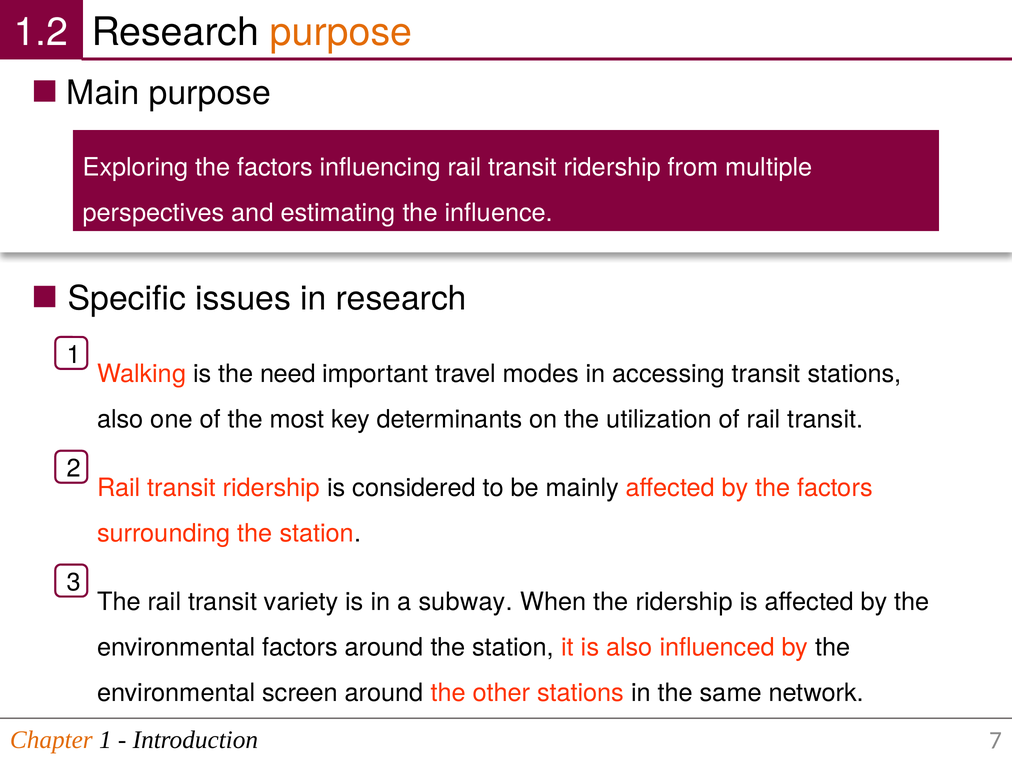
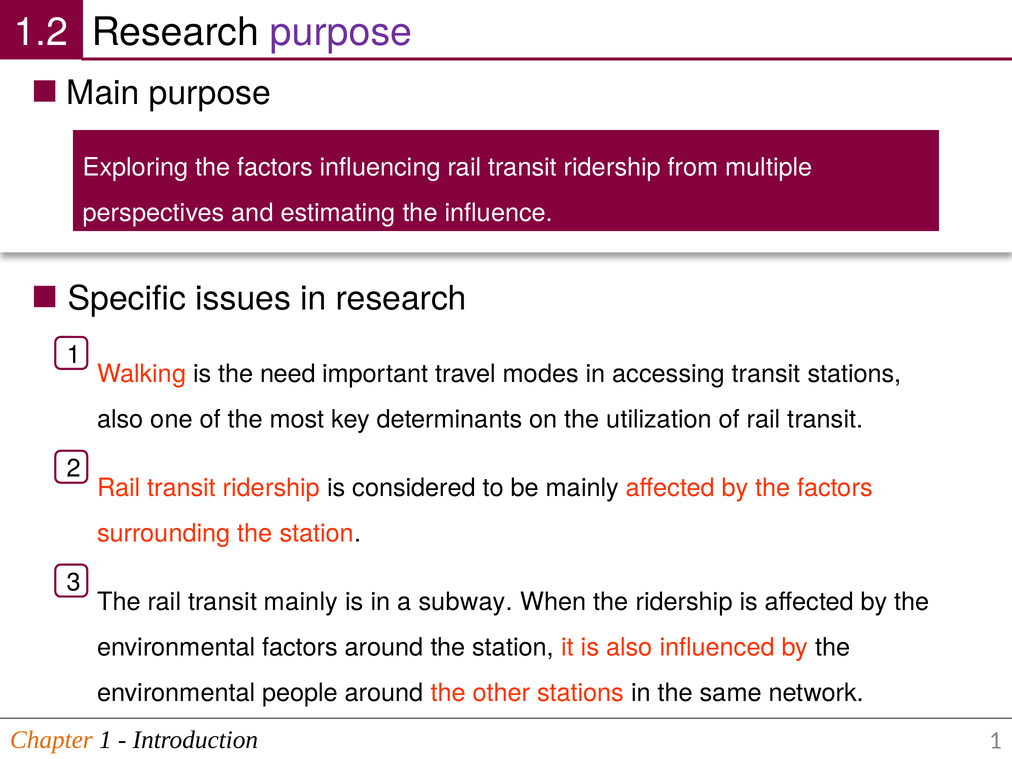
purpose at (341, 32) colour: orange -> purple
transit variety: variety -> mainly
screen: screen -> people
Introduction 7: 7 -> 1
